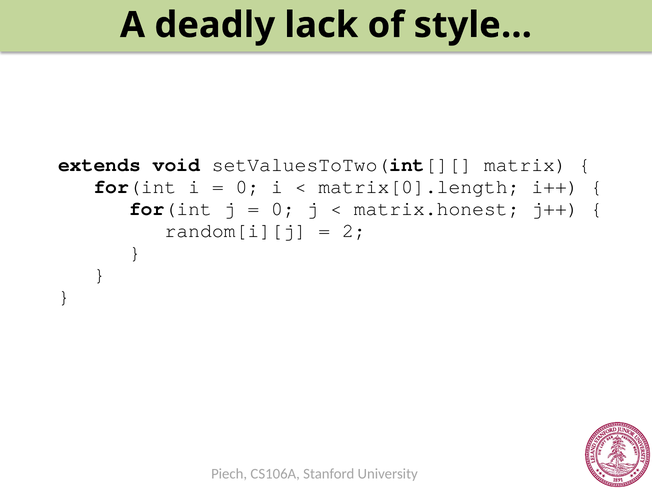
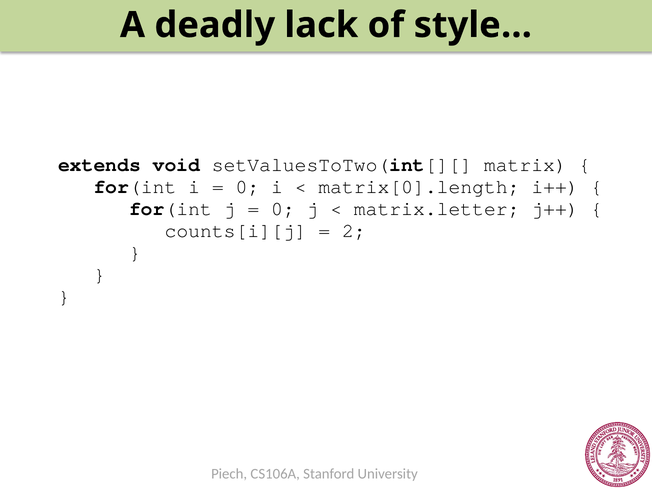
matrix.honest: matrix.honest -> matrix.letter
random[i][j: random[i][j -> counts[i][j
